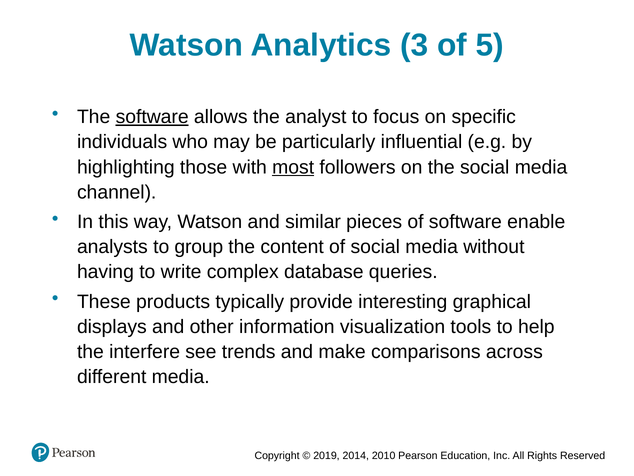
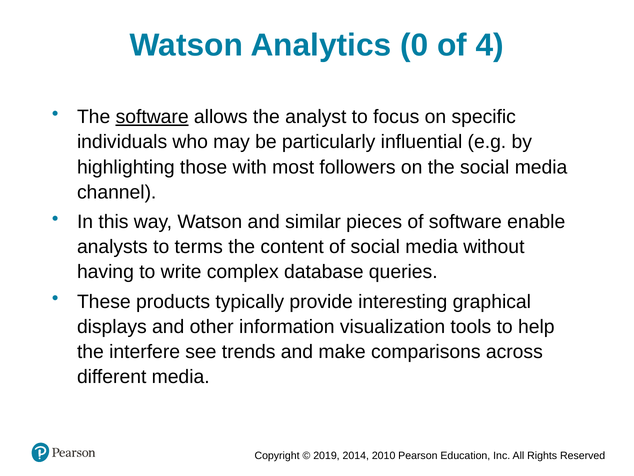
3: 3 -> 0
5: 5 -> 4
most underline: present -> none
group: group -> terms
